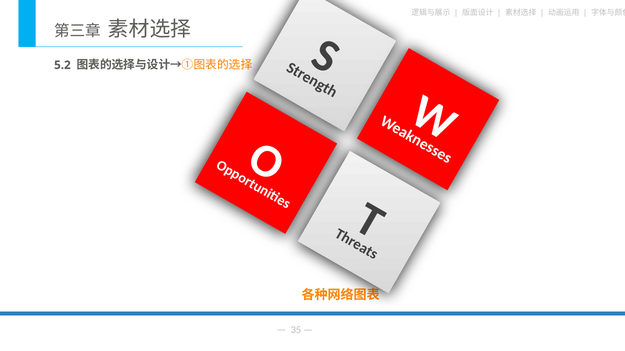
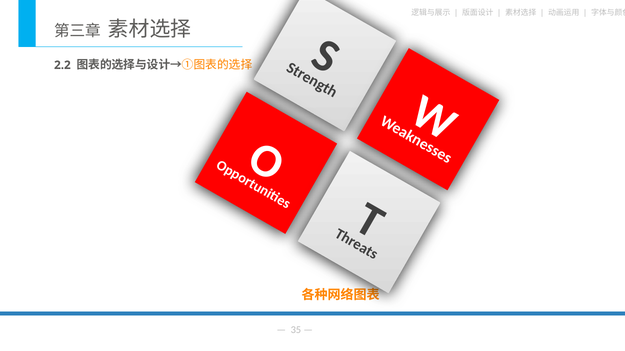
5.2: 5.2 -> 2.2
